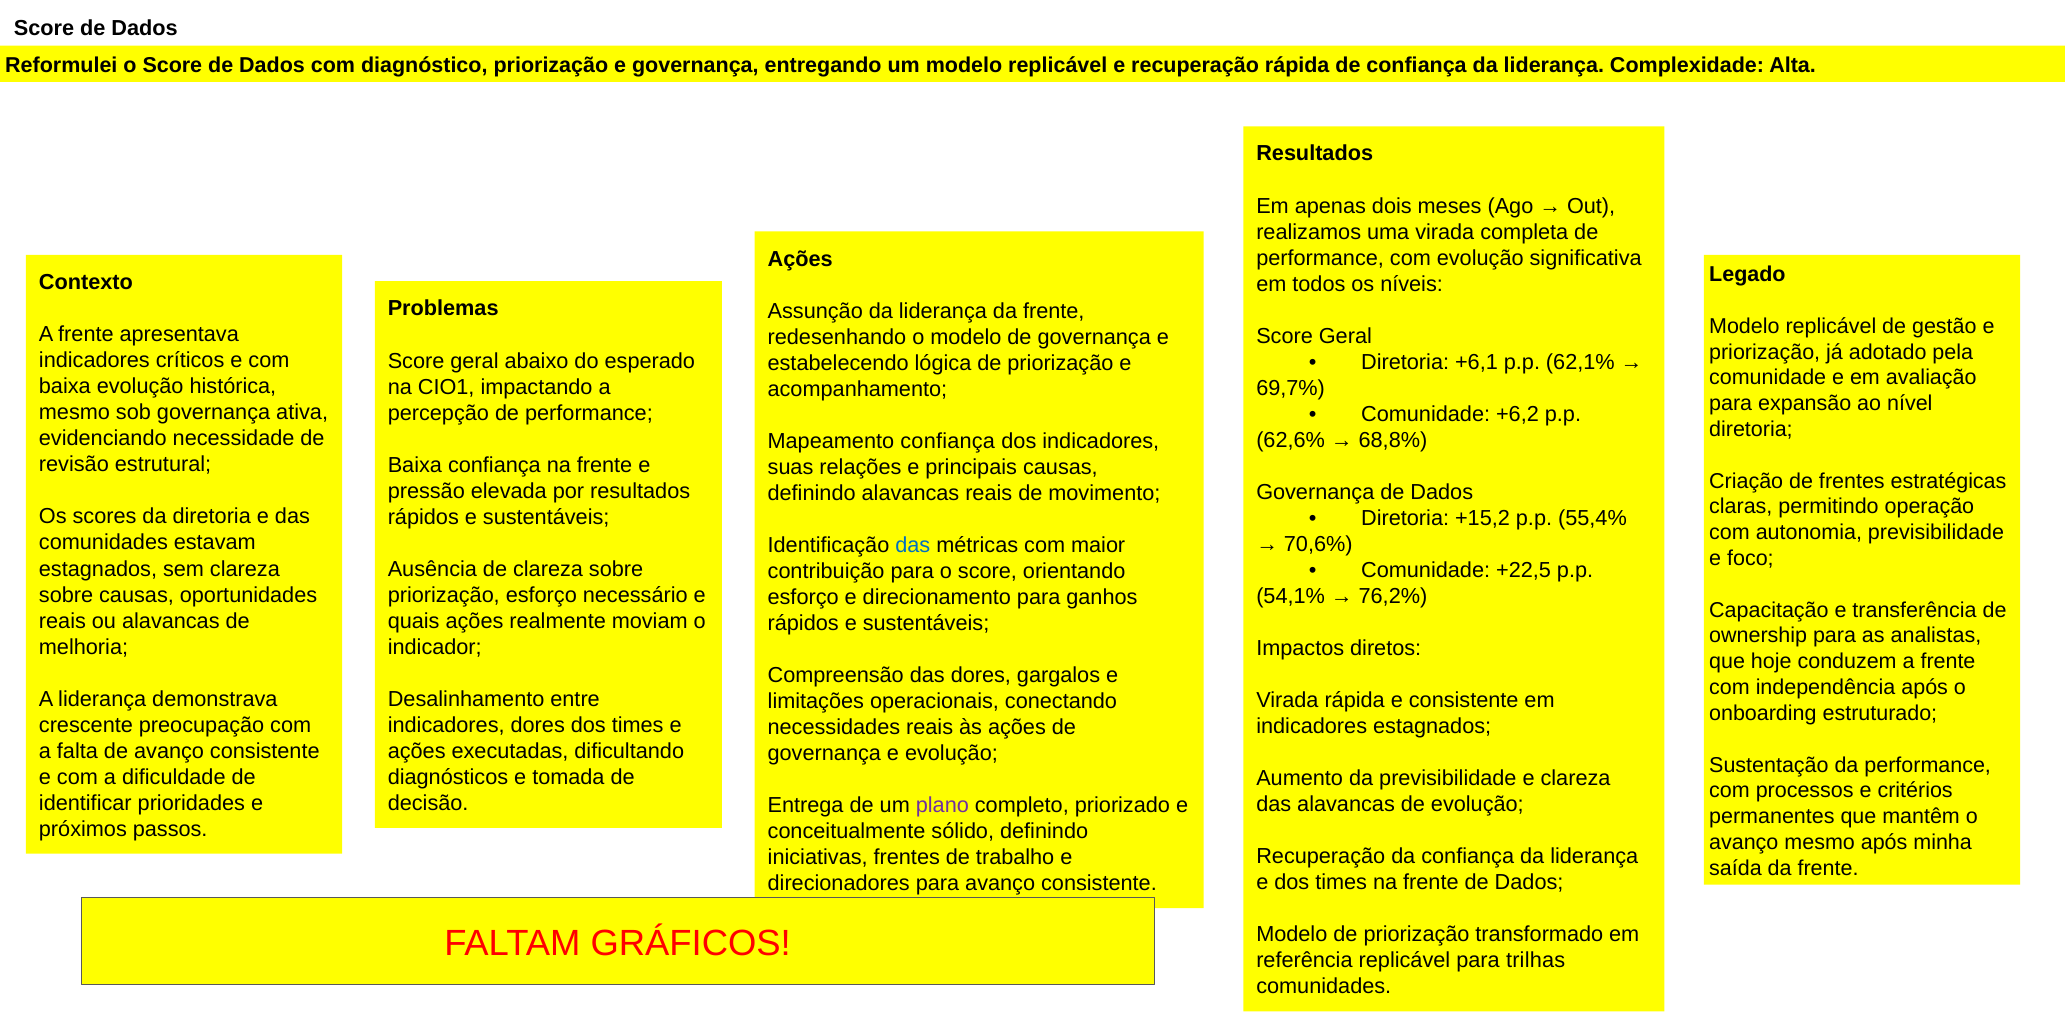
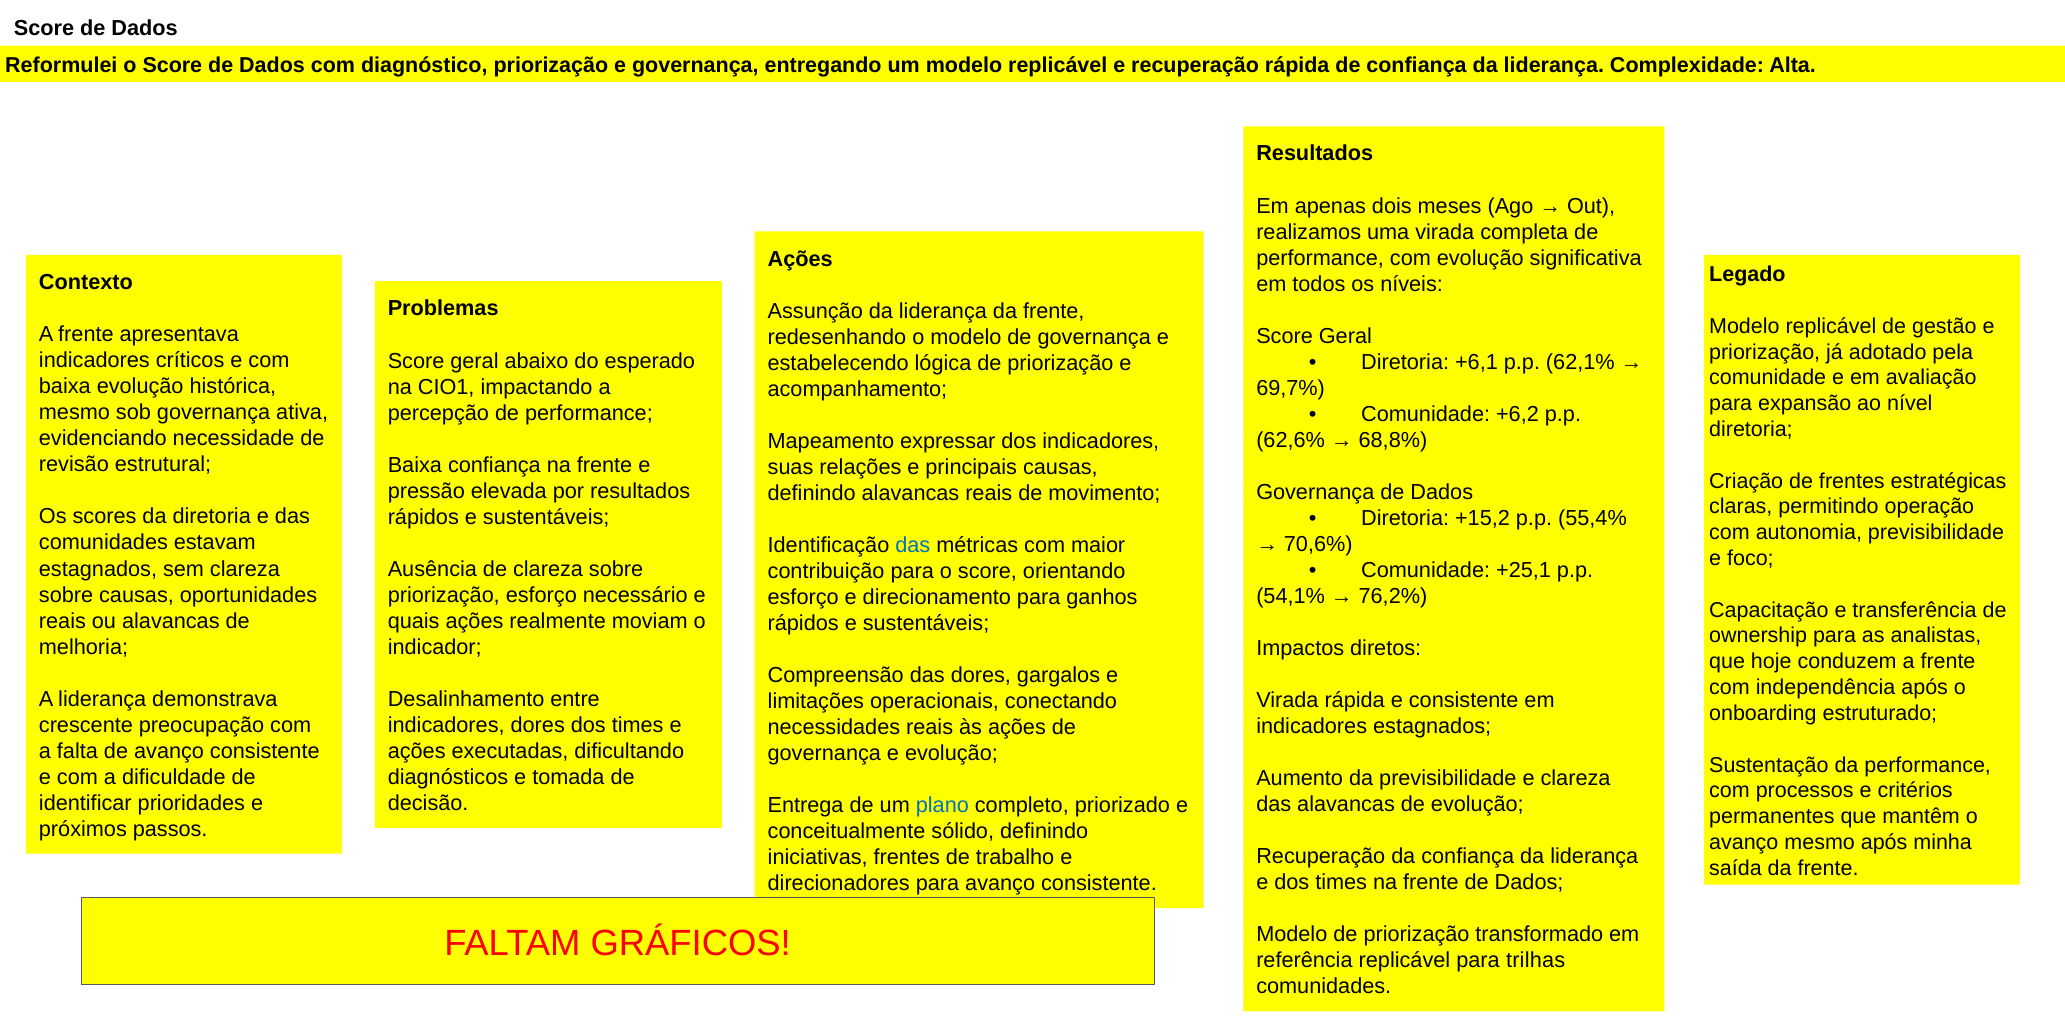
Mapeamento confiança: confiança -> expressar
+22,5: +22,5 -> +25,1
plano colour: purple -> blue
